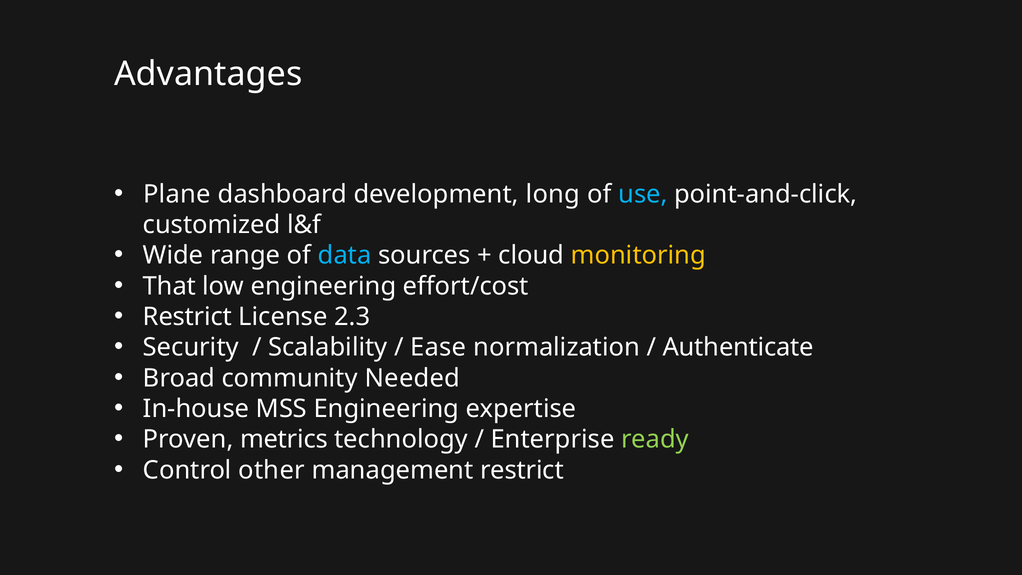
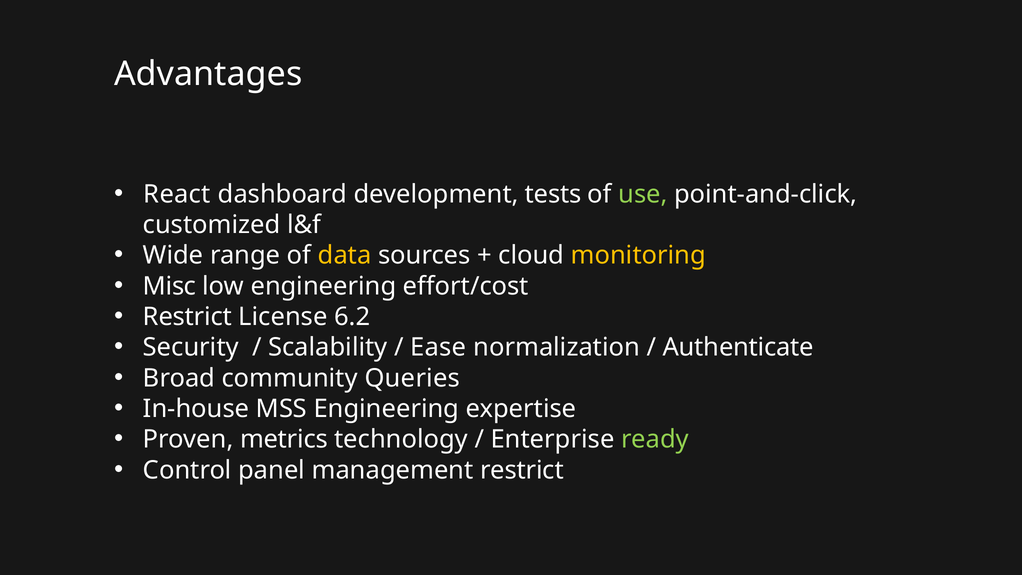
Plane: Plane -> React
long: long -> tests
use colour: light blue -> light green
data colour: light blue -> yellow
That: That -> Misc
2.3: 2.3 -> 6.2
Needed: Needed -> Queries
other: other -> panel
